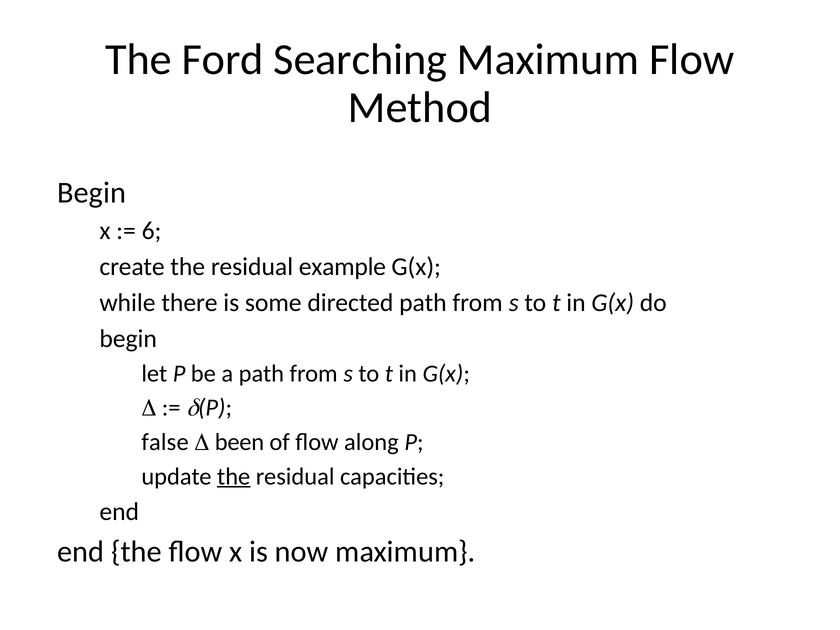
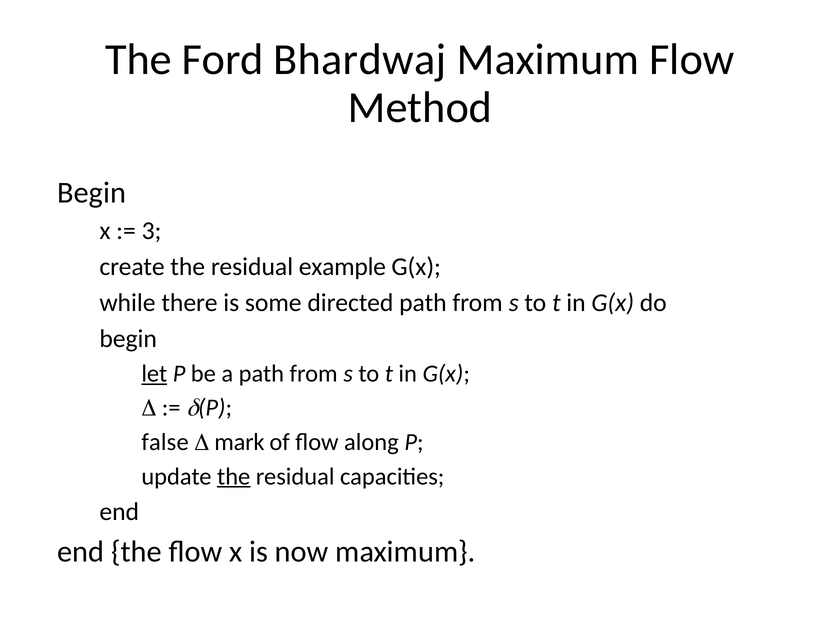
Searching: Searching -> Bhardwaj
6: 6 -> 3
let underline: none -> present
been: been -> mark
